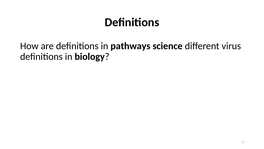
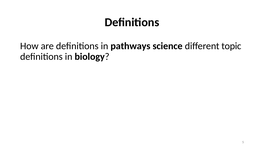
virus: virus -> topic
